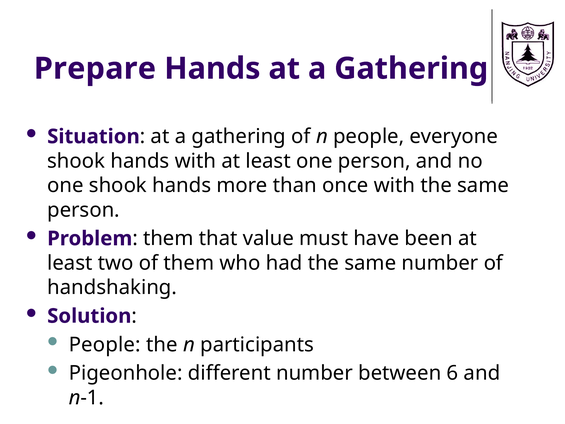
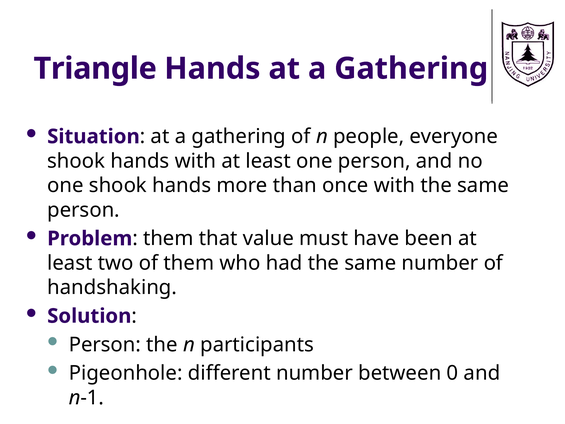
Prepare: Prepare -> Triangle
People at (105, 344): People -> Person
6: 6 -> 0
